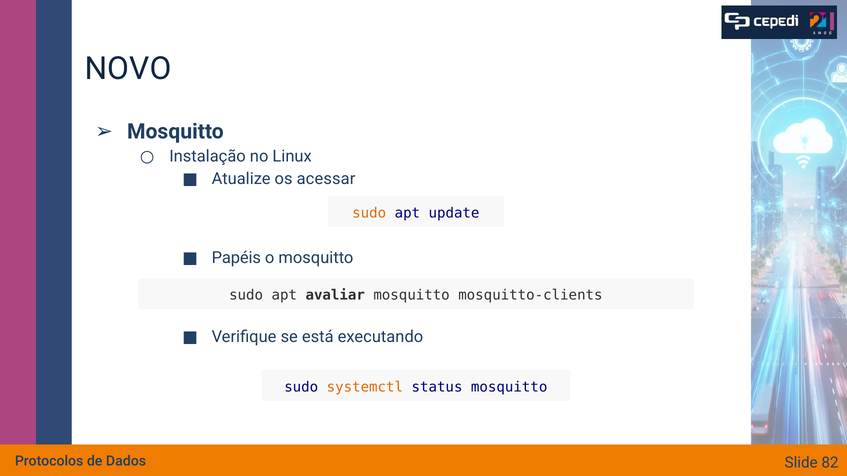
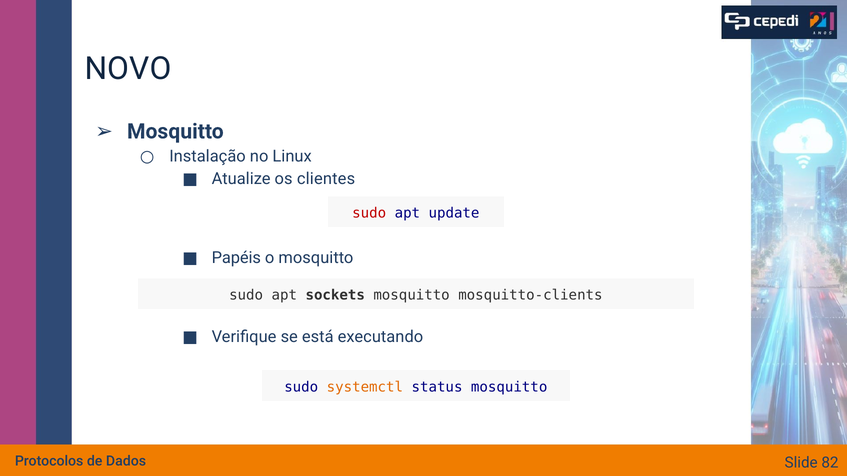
acessar: acessar -> clientes
sudo at (369, 213) colour: orange -> red
avaliar: avaliar -> sockets
